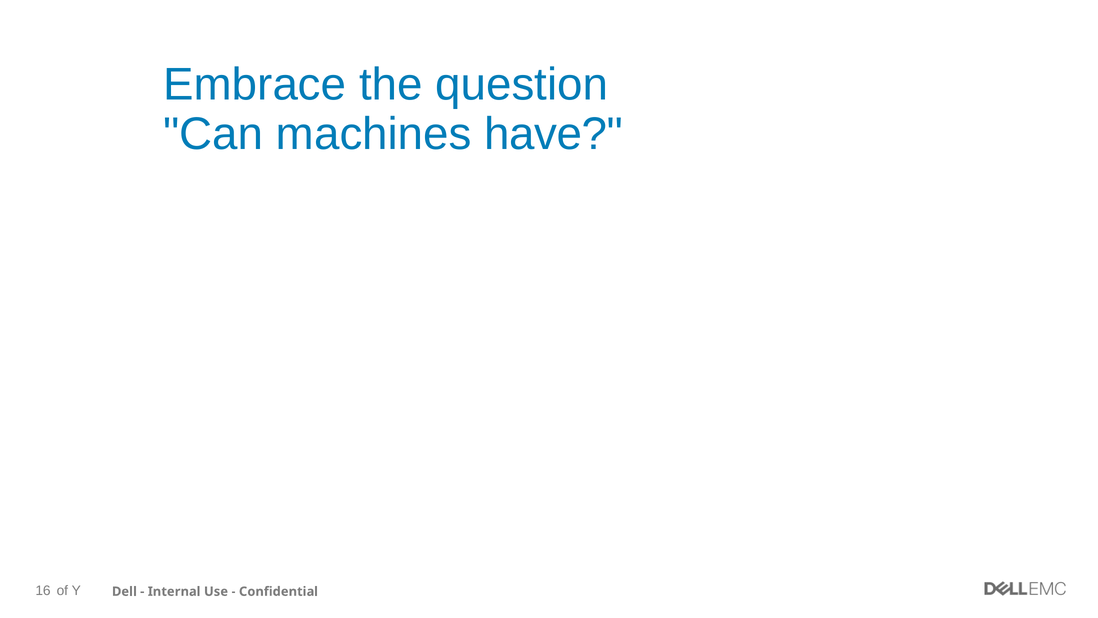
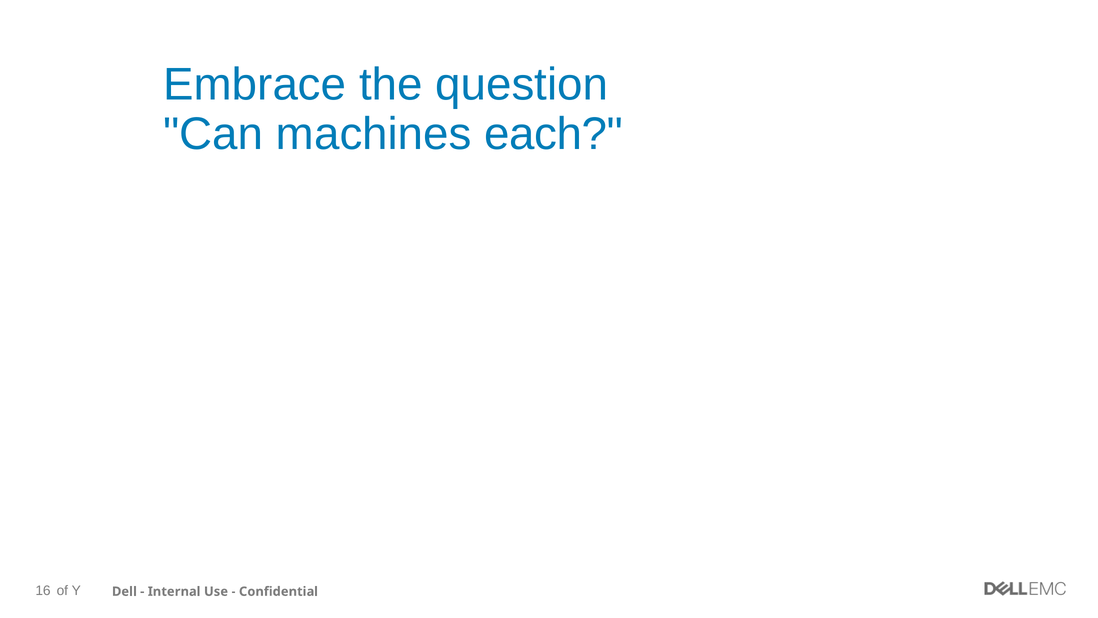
have: have -> each
